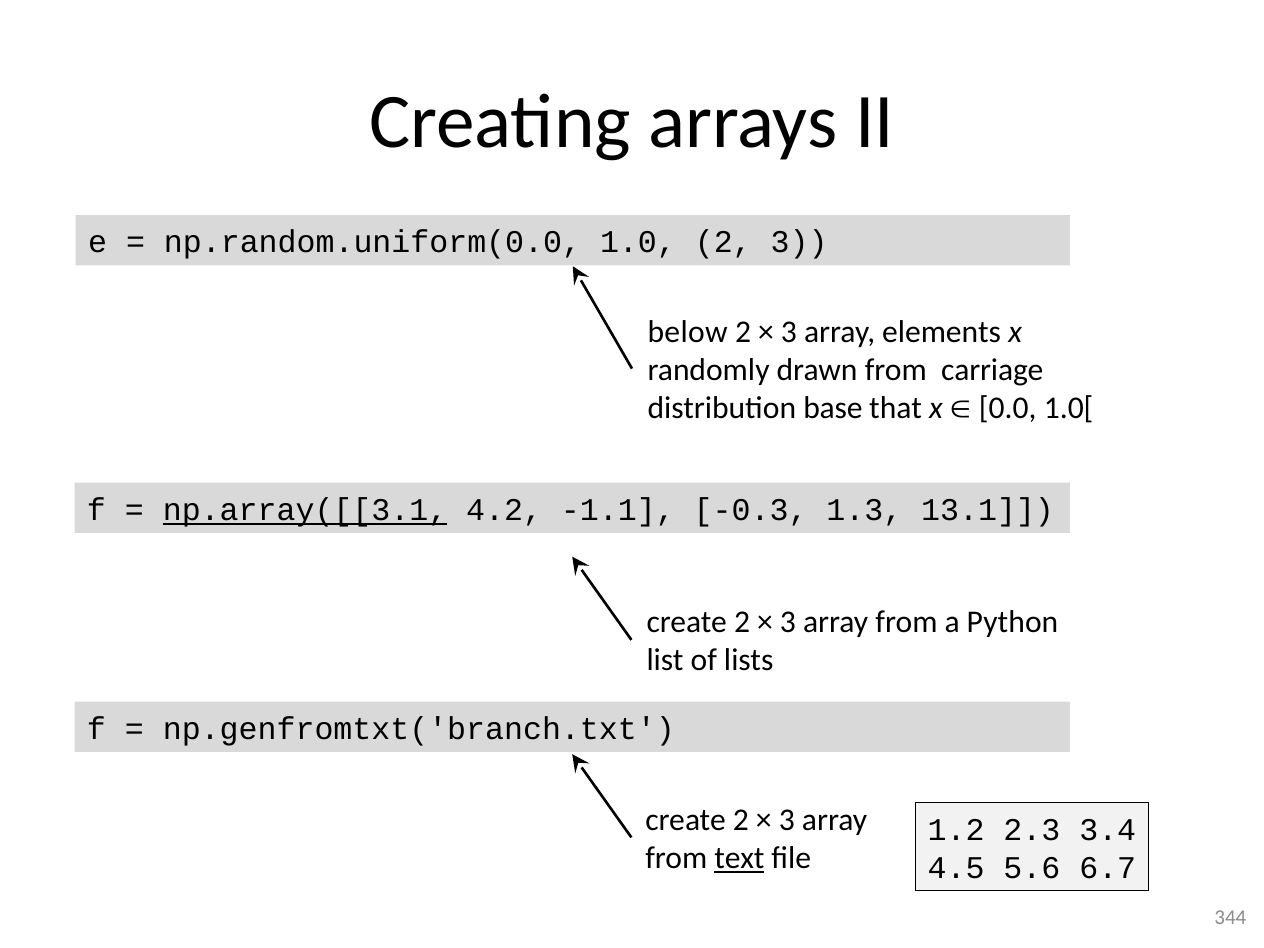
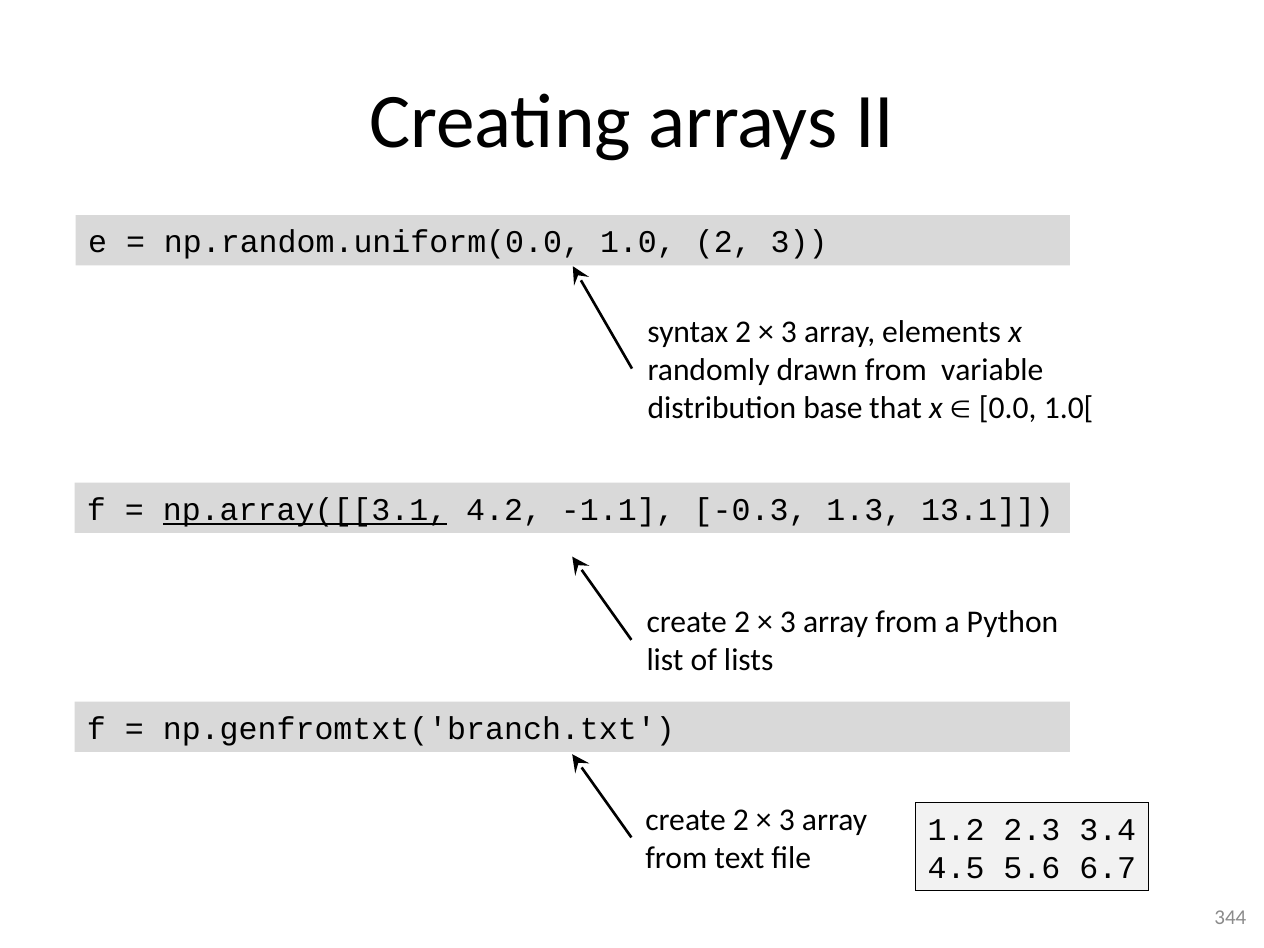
below: below -> syntax
carriage: carriage -> variable
text underline: present -> none
